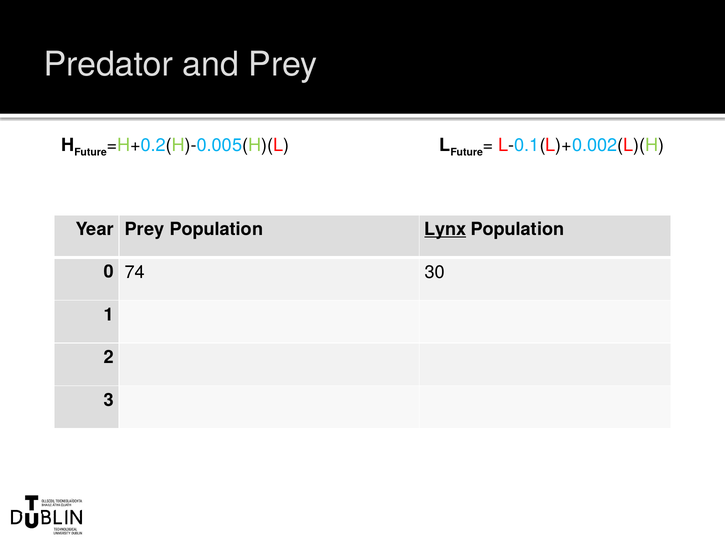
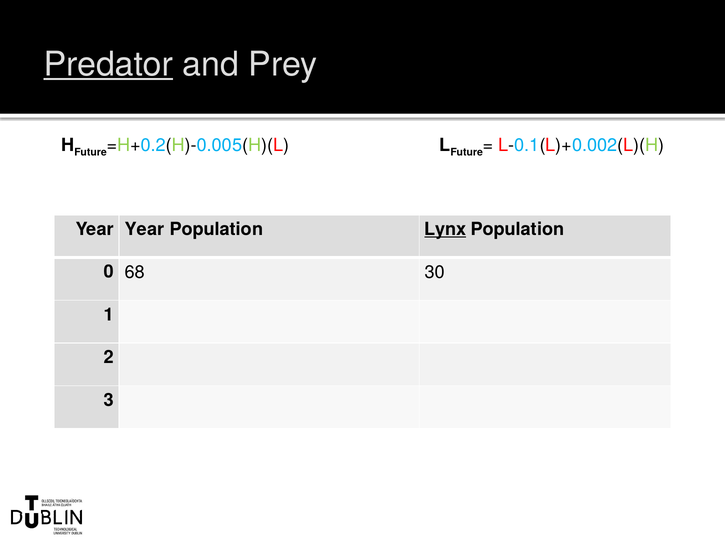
Predator underline: none -> present
Year Prey: Prey -> Year
74: 74 -> 68
